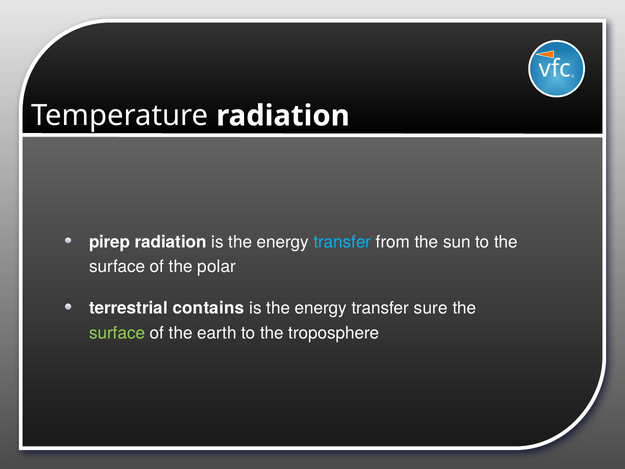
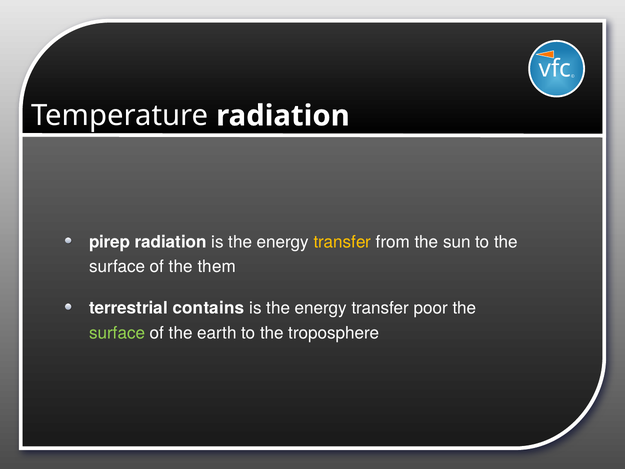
transfer at (342, 242) colour: light blue -> yellow
polar: polar -> them
sure: sure -> poor
